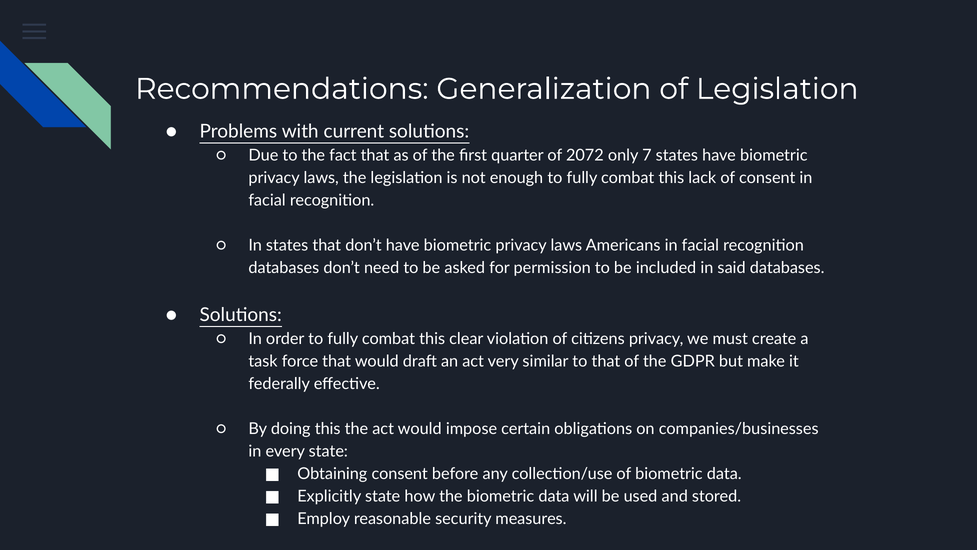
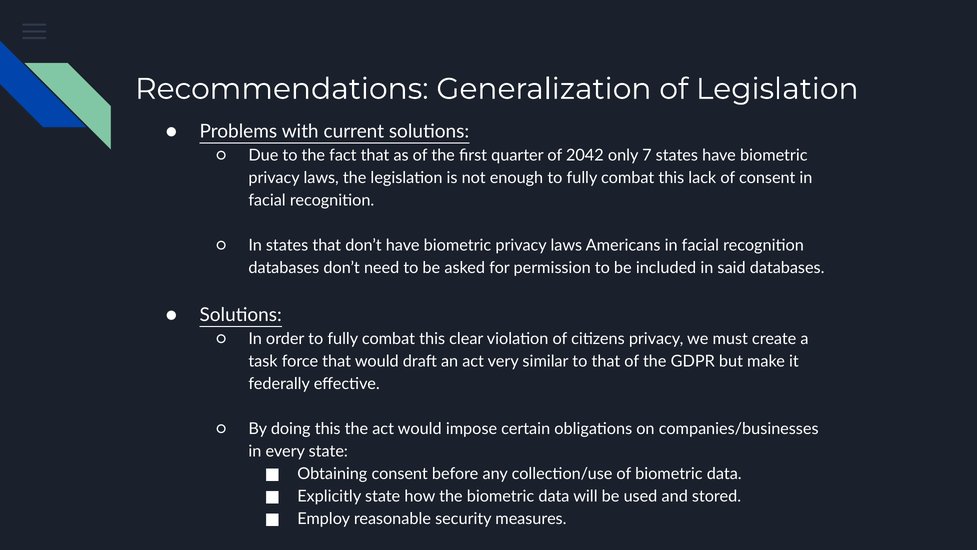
2072: 2072 -> 2042
